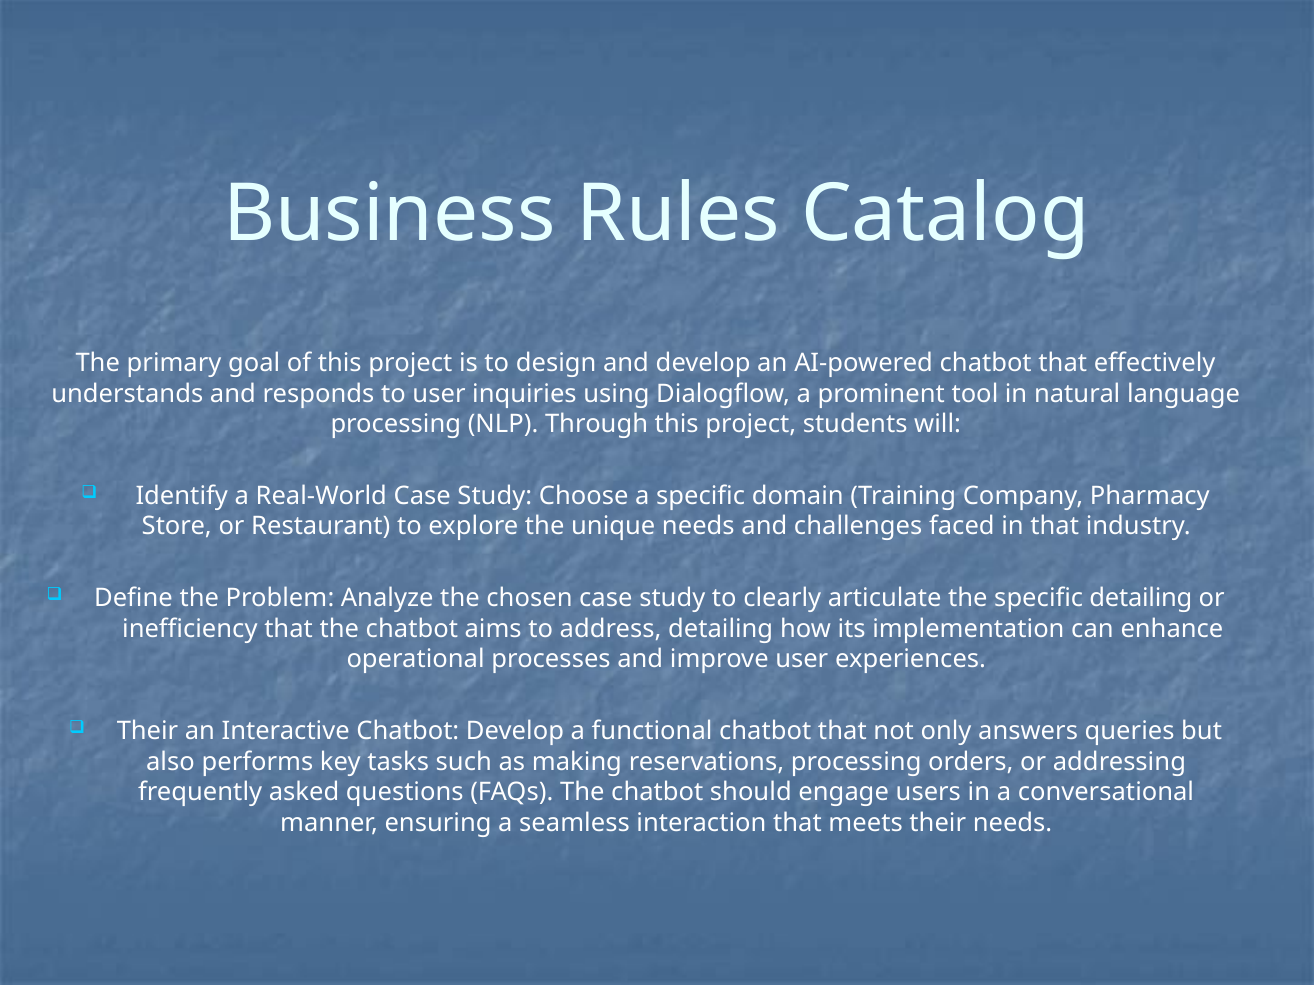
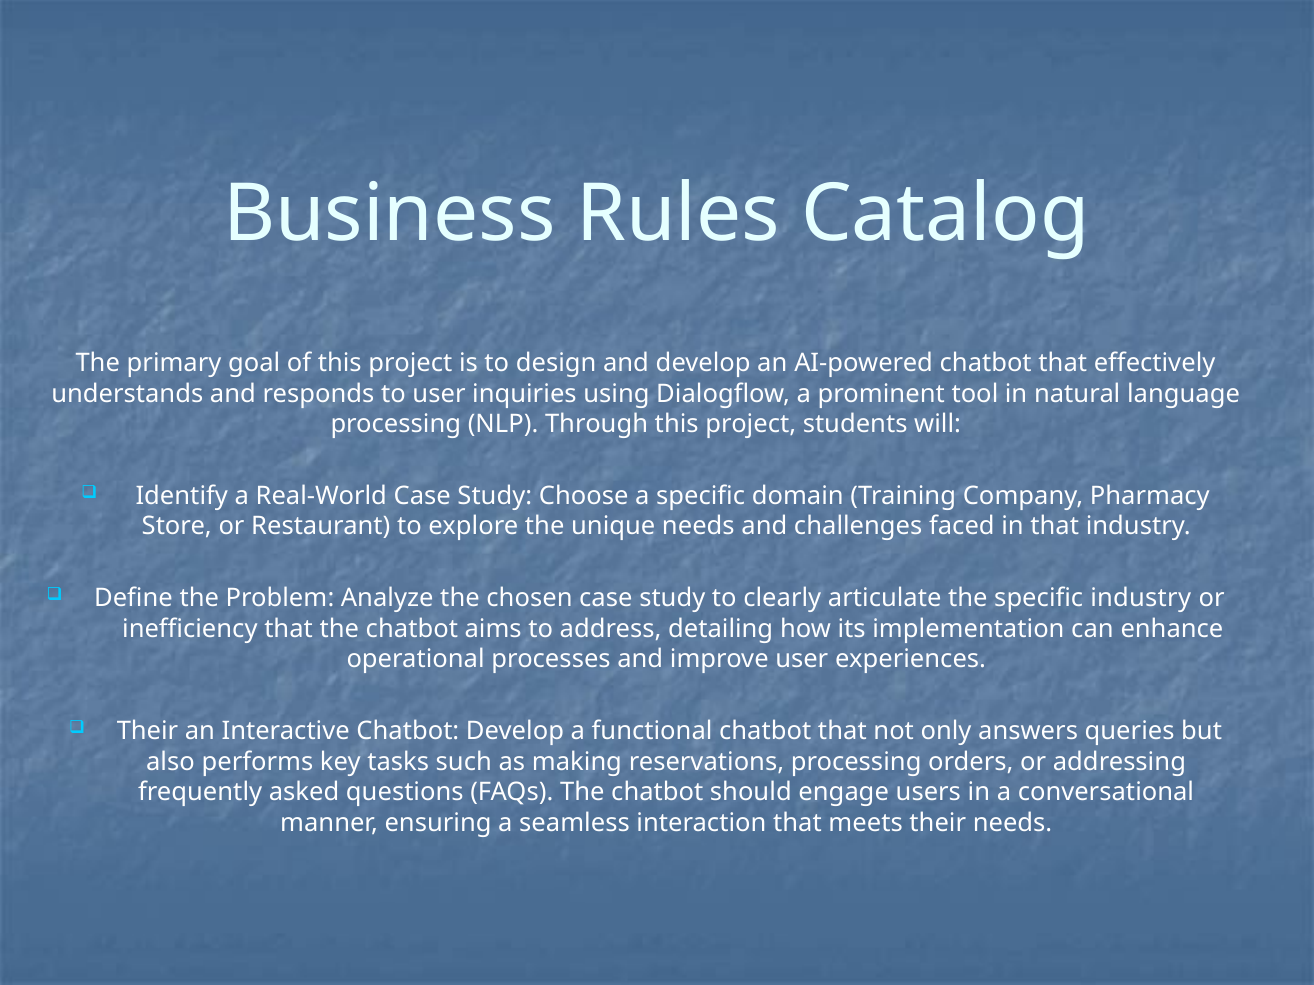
specific detailing: detailing -> industry
